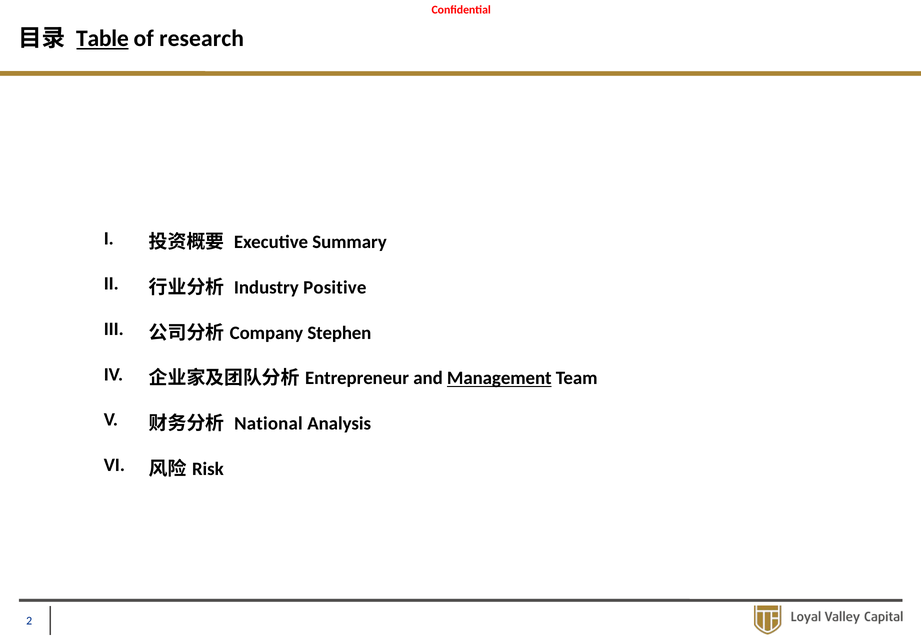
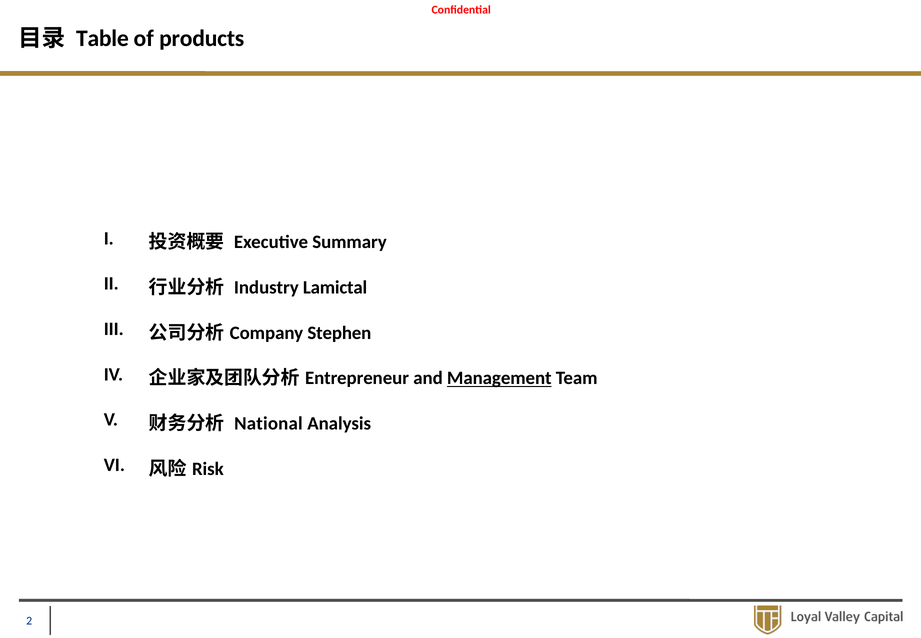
Table underline: present -> none
research: research -> products
Positive: Positive -> Lamictal
